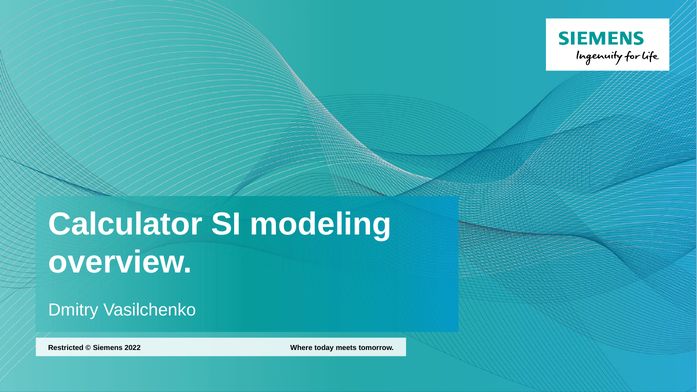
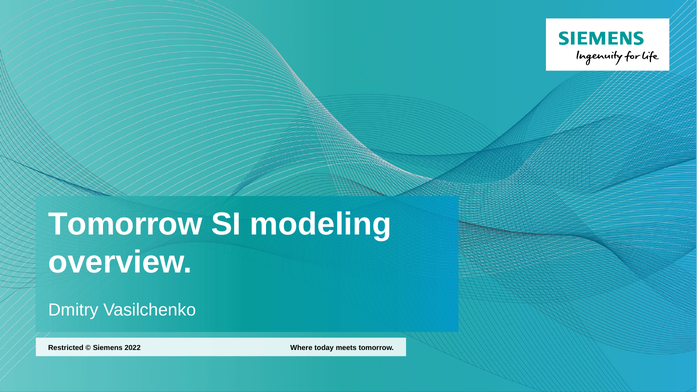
Calculator at (125, 224): Calculator -> Tomorrow
